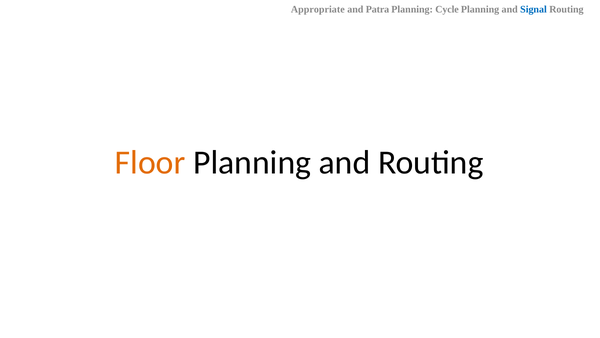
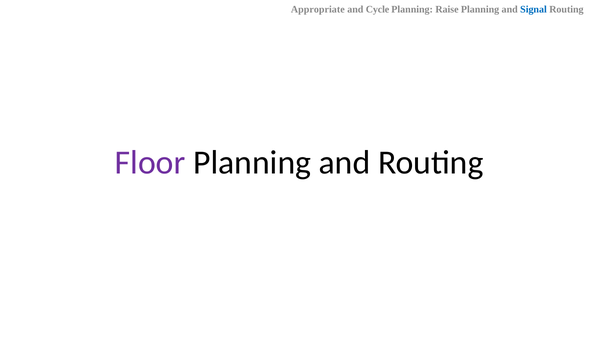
Patra: Patra -> Cycle
Cycle: Cycle -> Raise
Floor colour: orange -> purple
